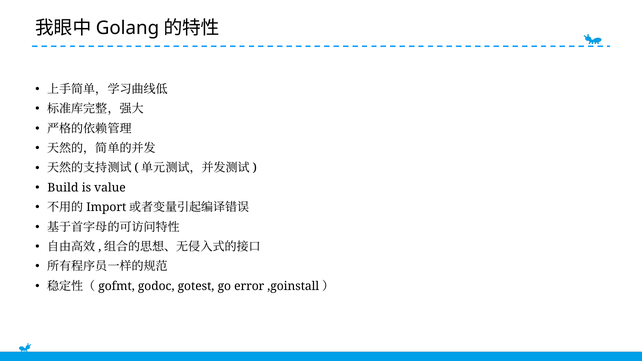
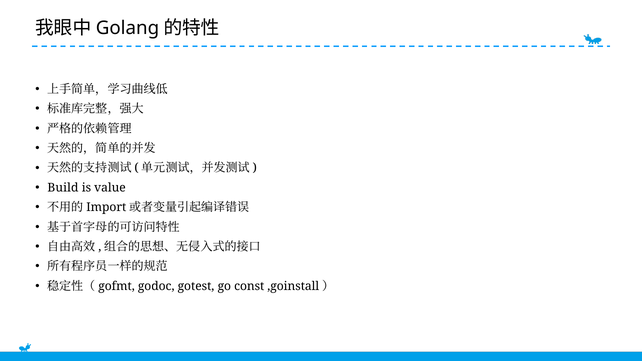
error: error -> const
